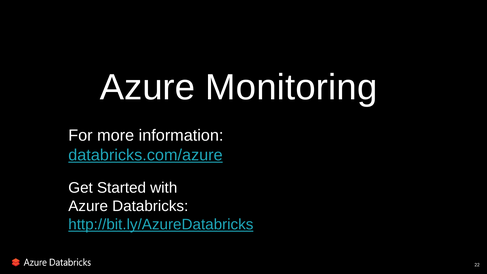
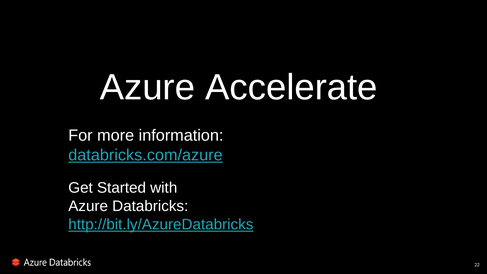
Monitoring: Monitoring -> Accelerate
